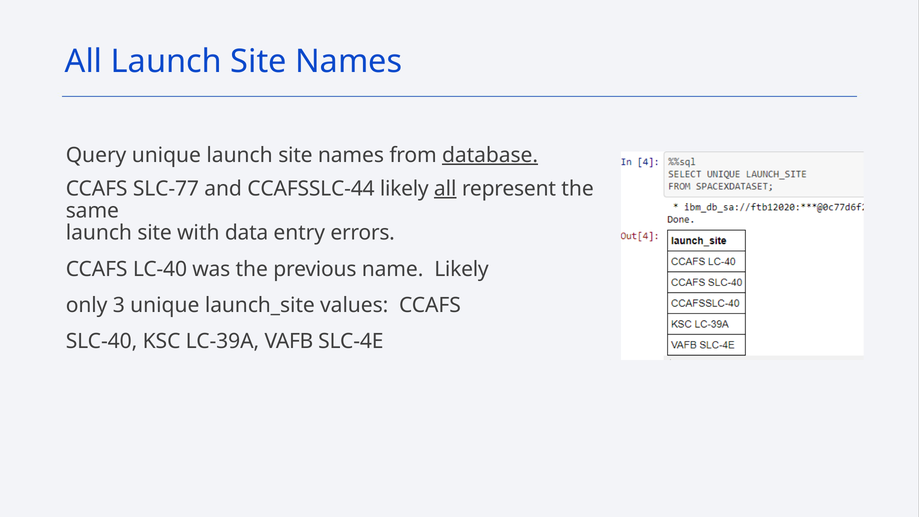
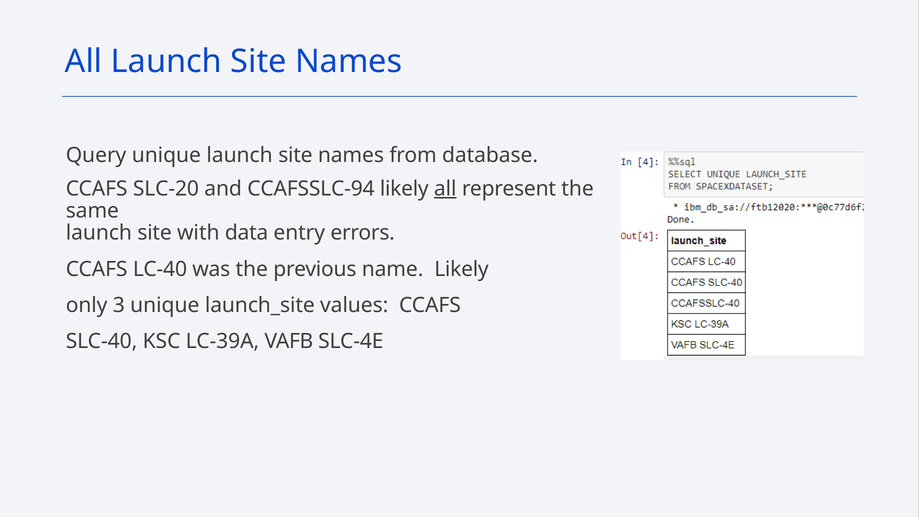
database underline: present -> none
SLC-77: SLC-77 -> SLC-20
CCAFSSLC-44: CCAFSSLC-44 -> CCAFSSLC-94
